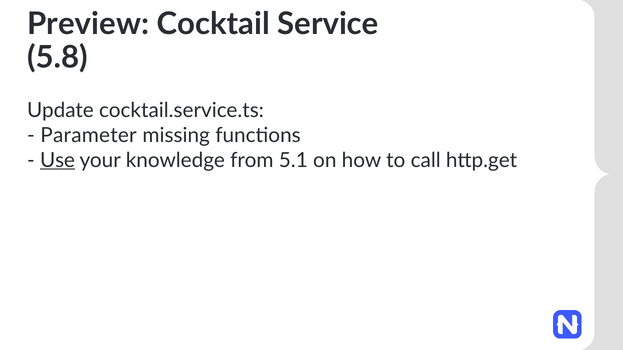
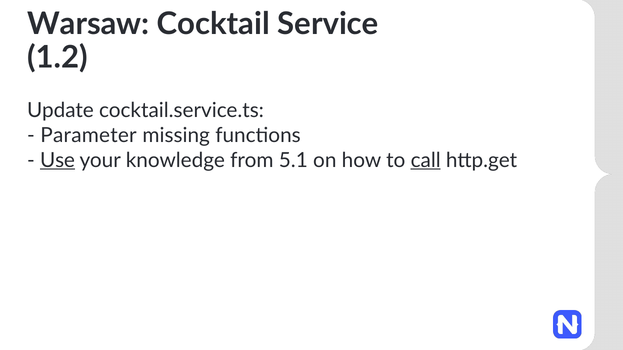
Preview: Preview -> Warsaw
5.8: 5.8 -> 1.2
call underline: none -> present
